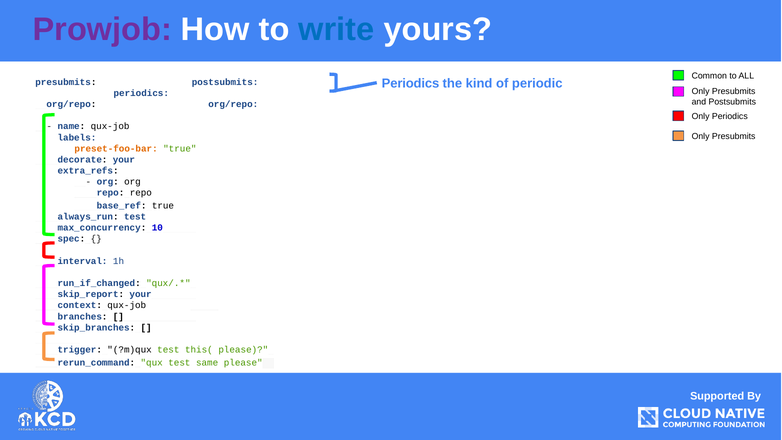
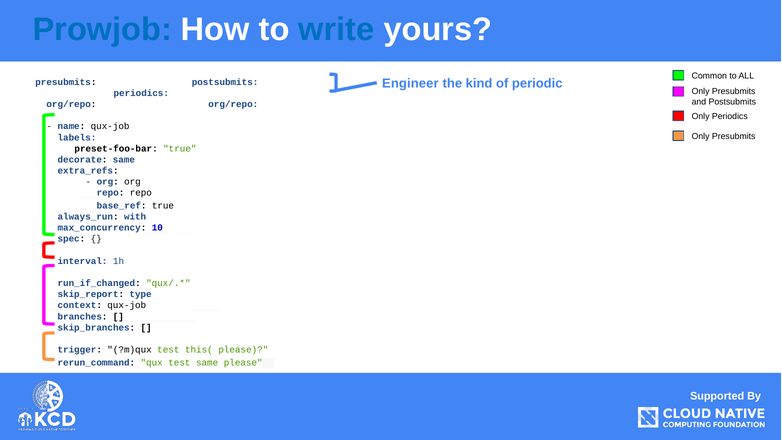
Prowjob colour: purple -> blue
Periodics at (411, 84): Periodics -> Engineer
preset-foo-bar colour: orange -> black
decorate your: your -> same
always_run test: test -> with
skip_report your: your -> type
